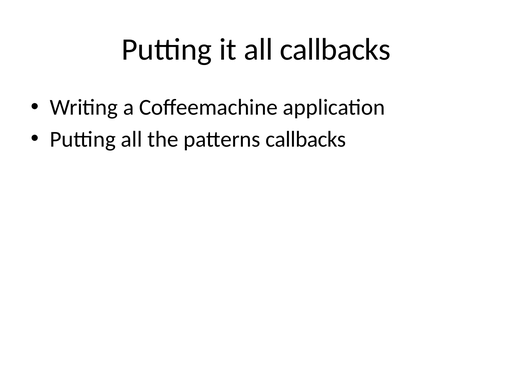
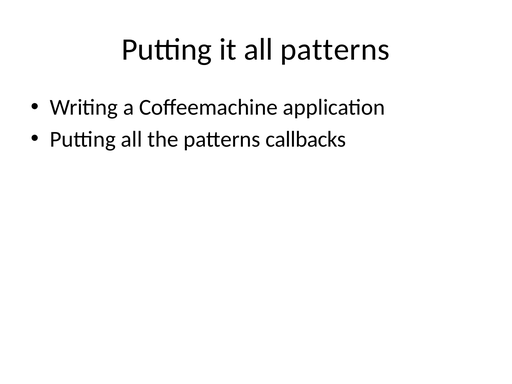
all callbacks: callbacks -> patterns
